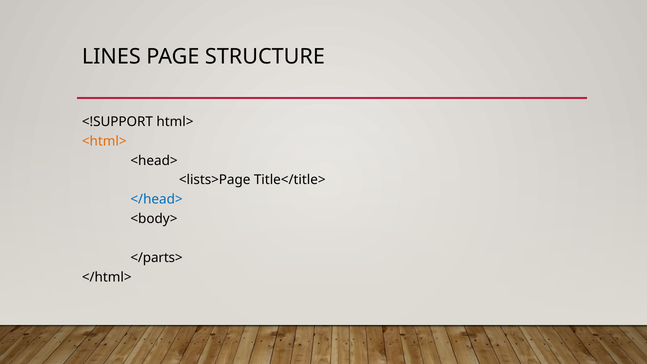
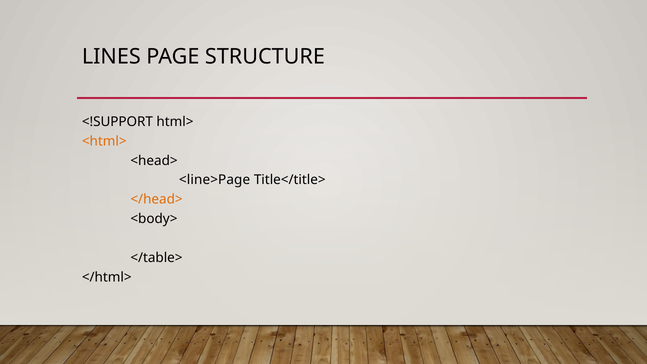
<lists>Page: <lists>Page -> <line>Page
</head> colour: blue -> orange
</parts>: </parts> -> </table>
